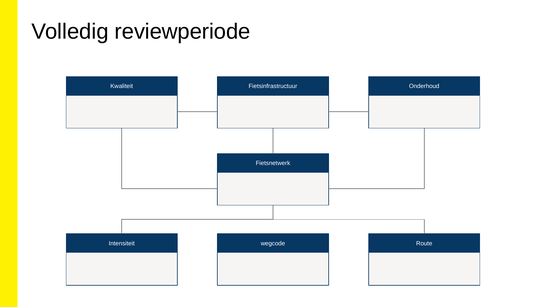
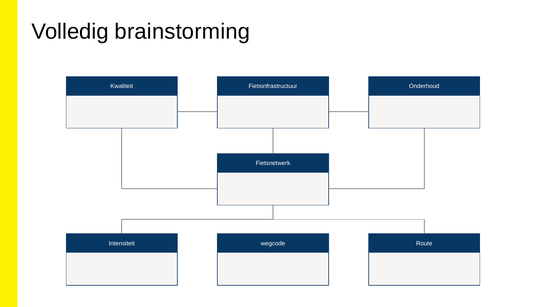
reviewperiode: reviewperiode -> brainstorming
